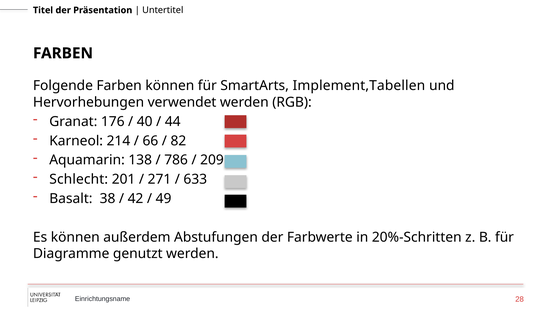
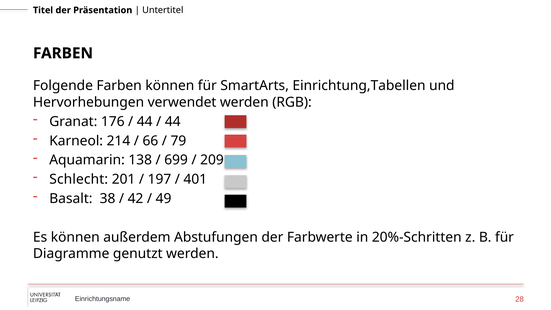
Implement,Tabellen: Implement,Tabellen -> Einrichtung,Tabellen
40 at (145, 121): 40 -> 44
82: 82 -> 79
786: 786 -> 699
271: 271 -> 197
633: 633 -> 401
